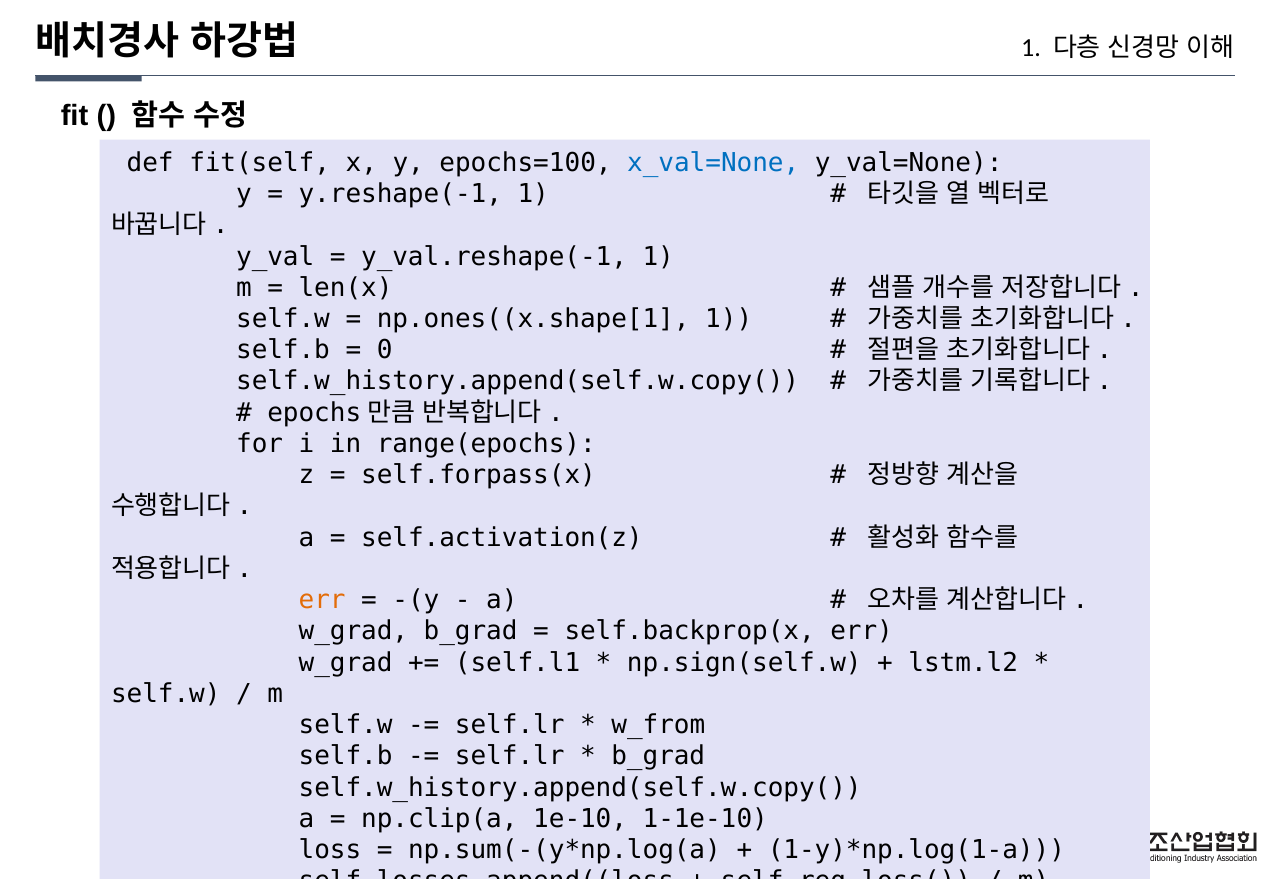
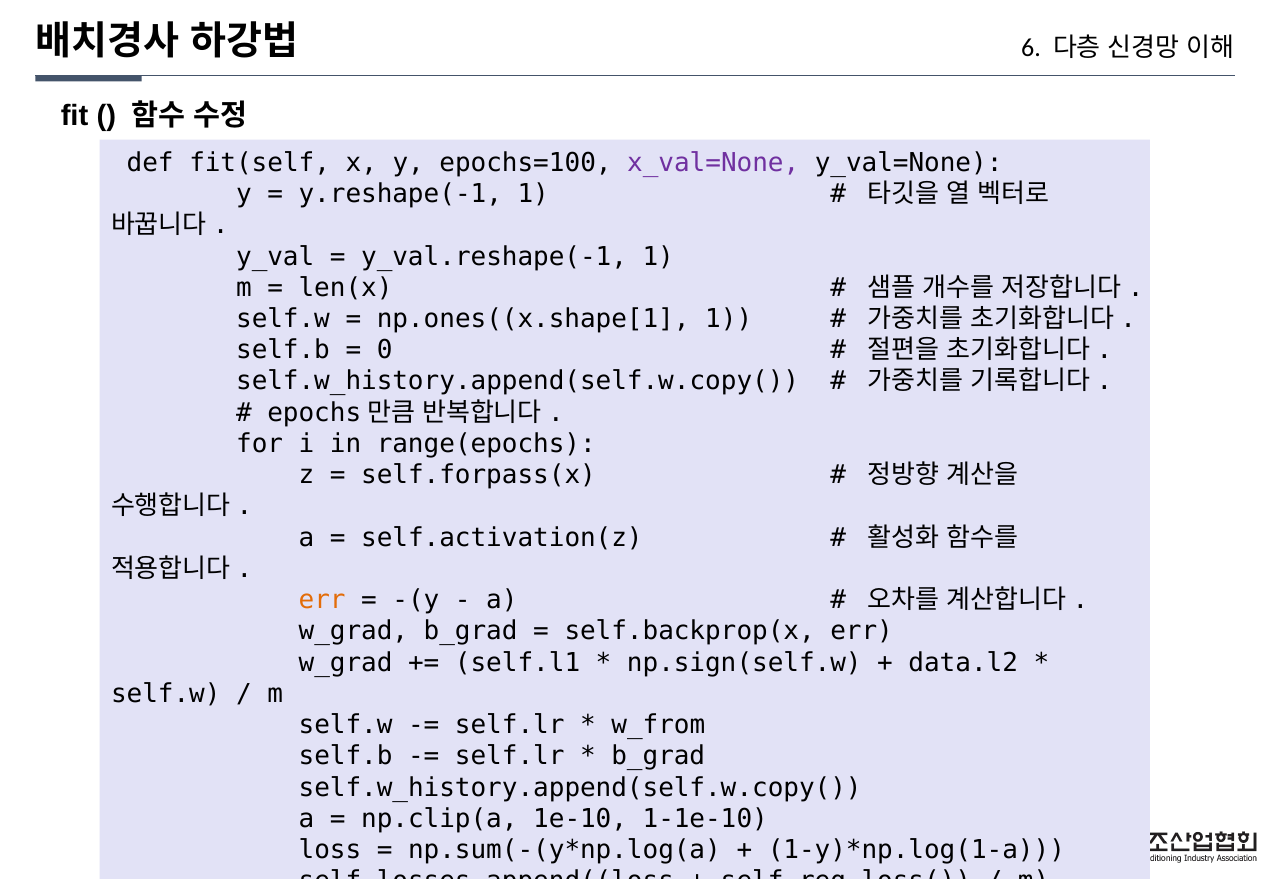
1 at (1031, 48): 1 -> 6
x_val=None colour: blue -> purple
lstm.l2: lstm.l2 -> data.l2
